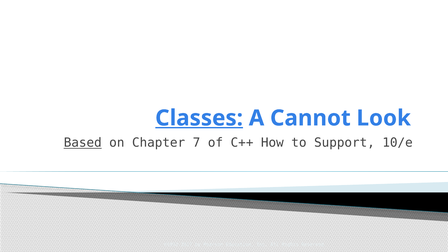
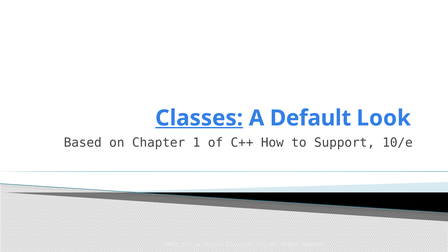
Cannot: Cannot -> Default
Based underline: present -> none
7: 7 -> 1
